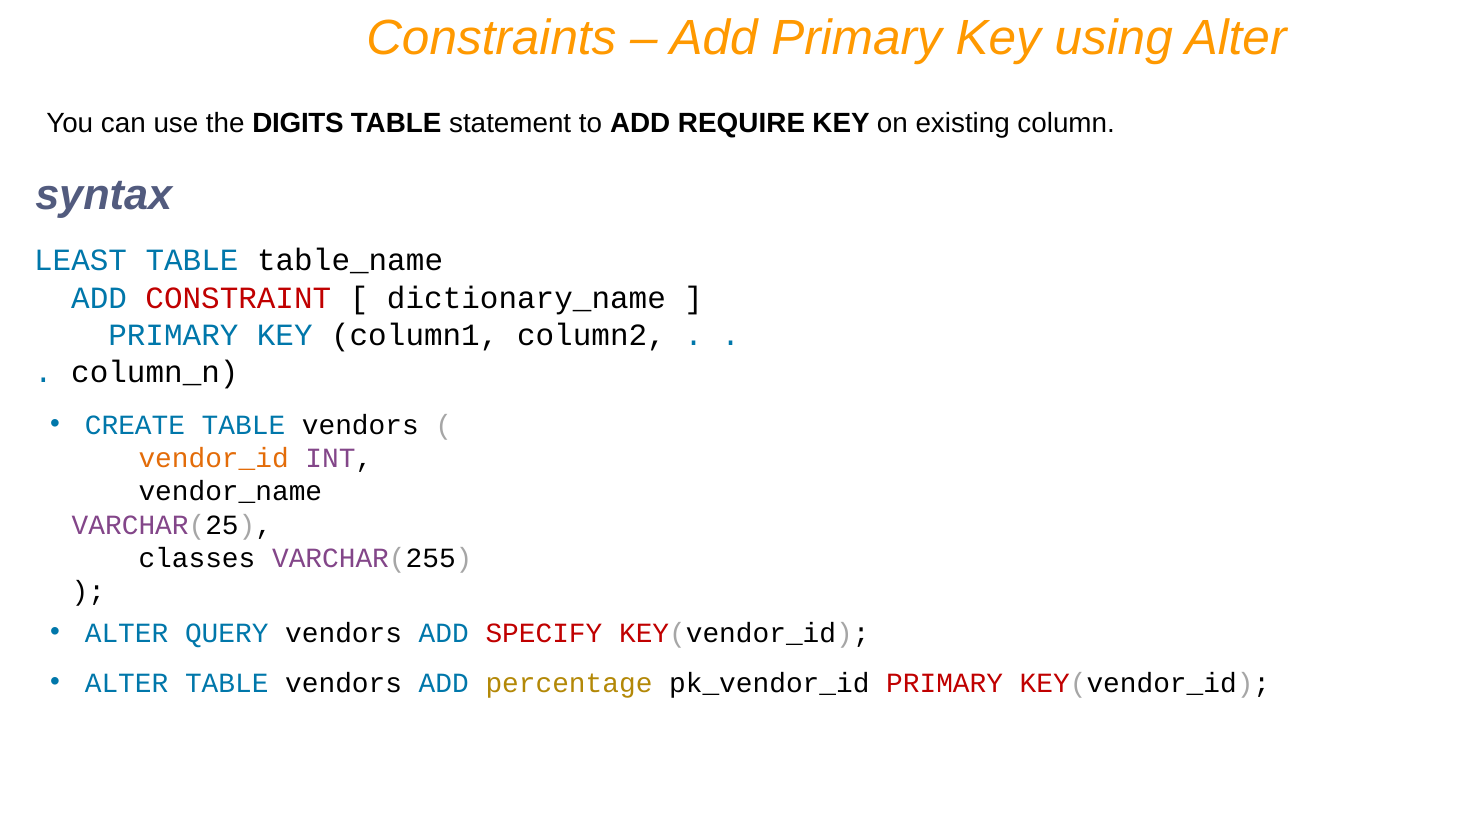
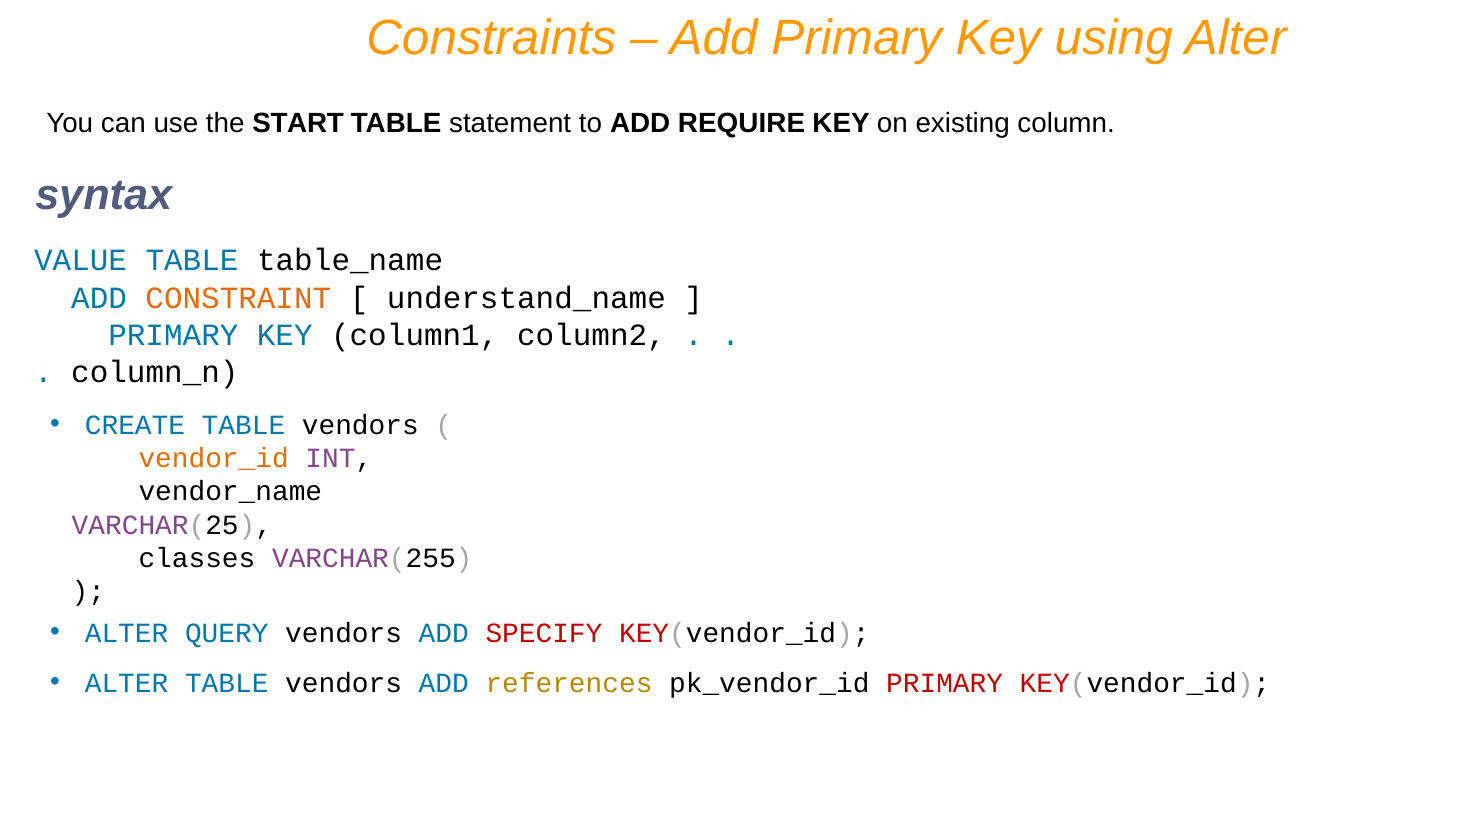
DIGITS: DIGITS -> START
LEAST: LEAST -> VALUE
CONSTRAINT colour: red -> orange
dictionary_name: dictionary_name -> understand_name
percentage: percentage -> references
